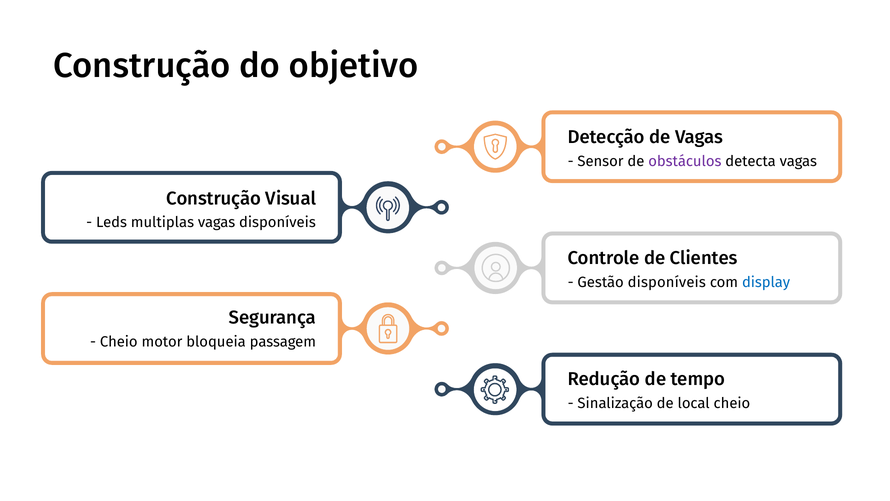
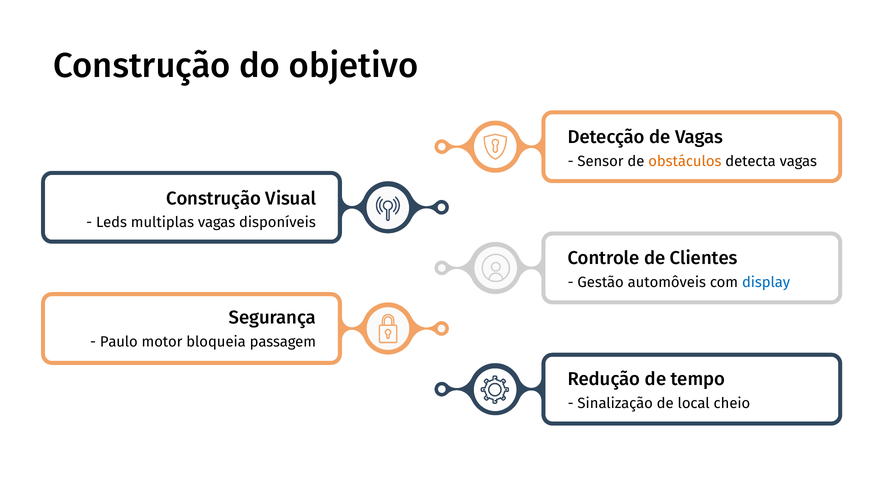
obstáculos colour: purple -> orange
Gestão disponíveis: disponíveis -> automôveis
Cheio at (119, 342): Cheio -> Paulo
